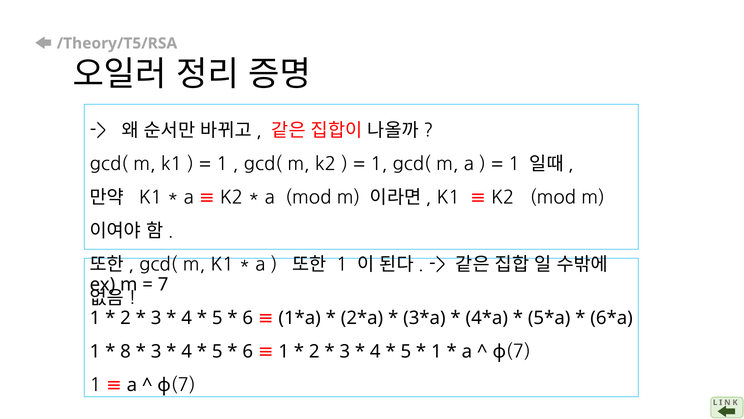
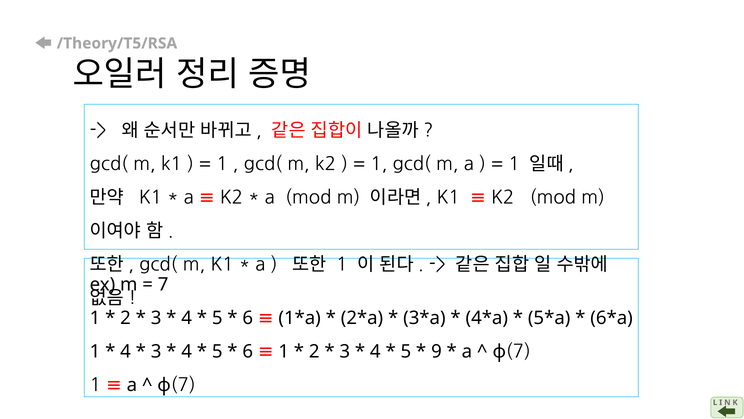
8 at (126, 351): 8 -> 4
1 at (436, 351): 1 -> 9
